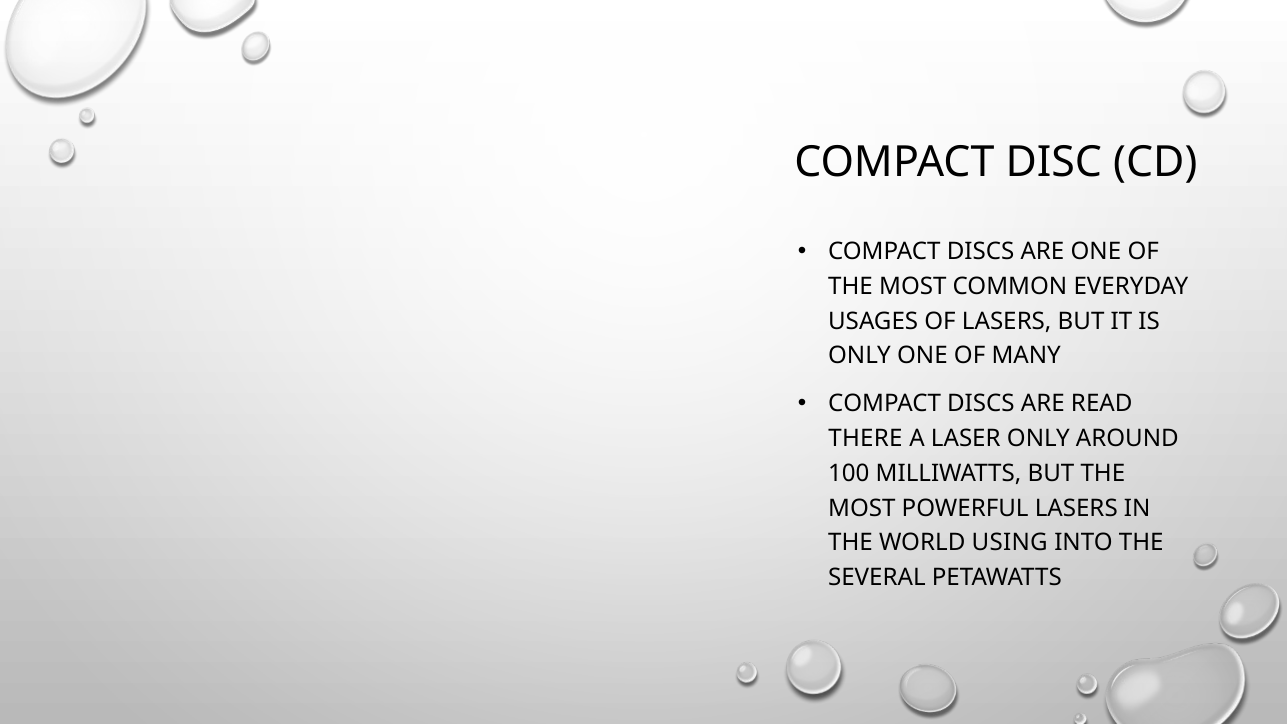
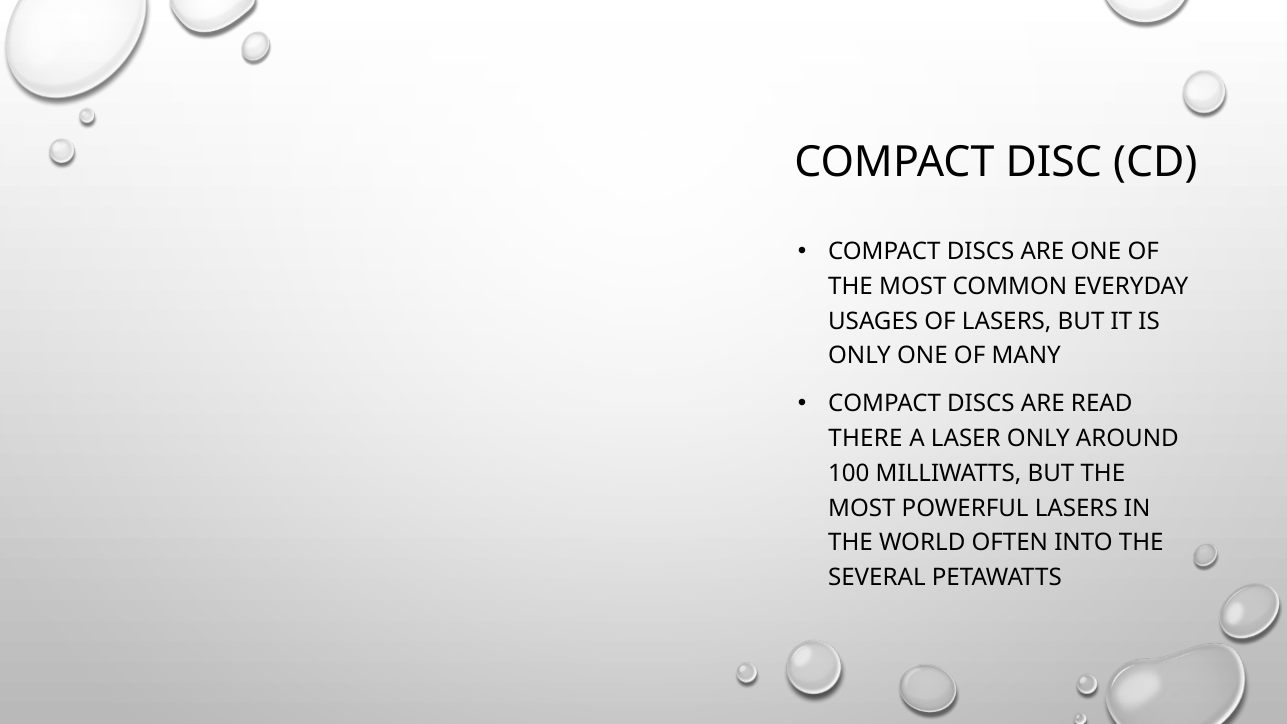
USING: USING -> OFTEN
